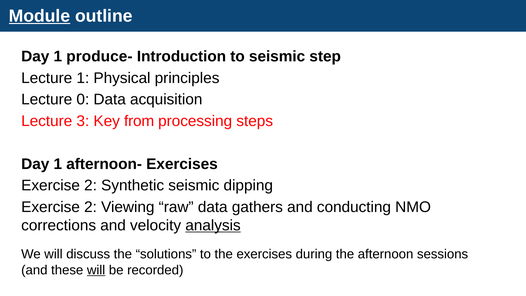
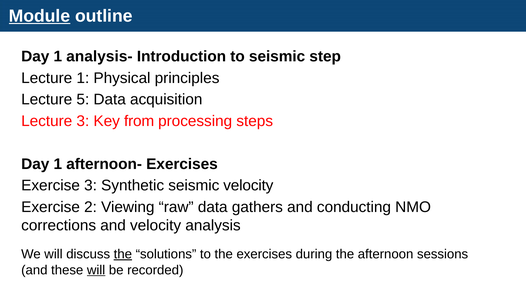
produce-: produce- -> analysis-
0: 0 -> 5
2 at (91, 185): 2 -> 3
seismic dipping: dipping -> velocity
analysis underline: present -> none
the at (123, 254) underline: none -> present
